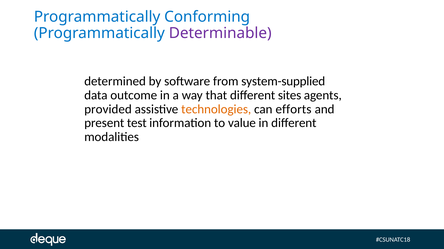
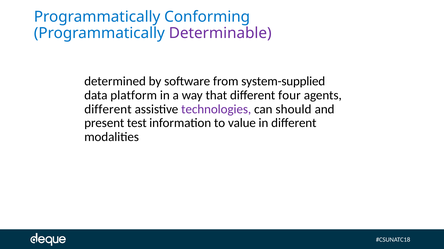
outcome: outcome -> platform
sites: sites -> four
provided at (108, 109): provided -> different
technologies colour: orange -> purple
efforts: efforts -> should
